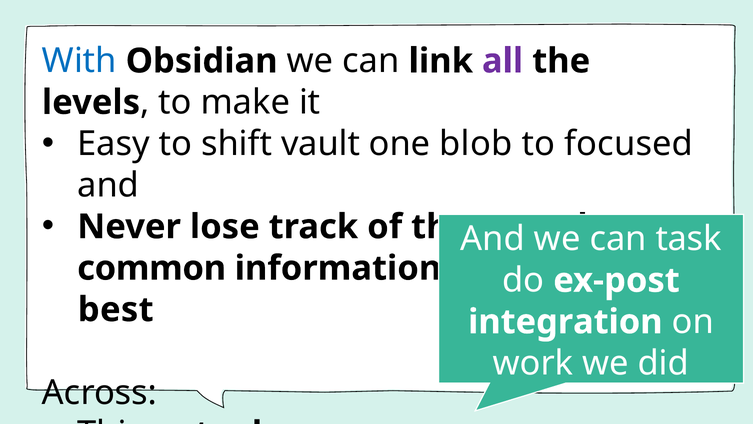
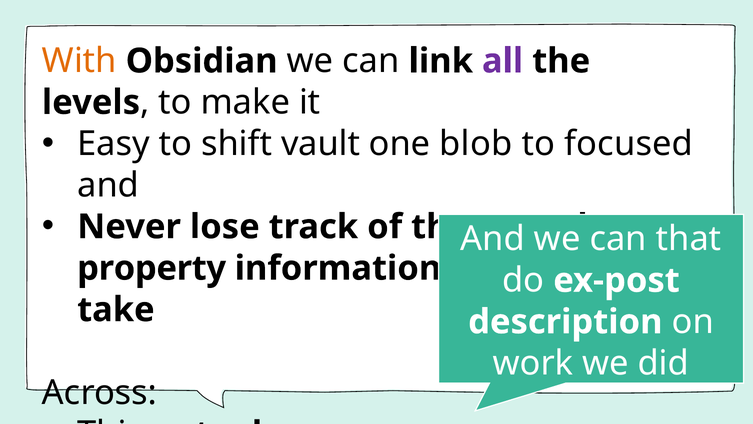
With colour: blue -> orange
task at (689, 239): task -> that
common: common -> property
best: best -> take
integration: integration -> description
